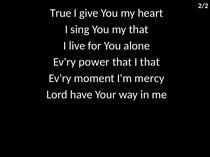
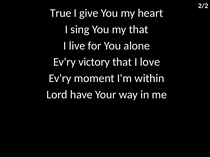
power: power -> victory
I that: that -> love
mercy: mercy -> within
